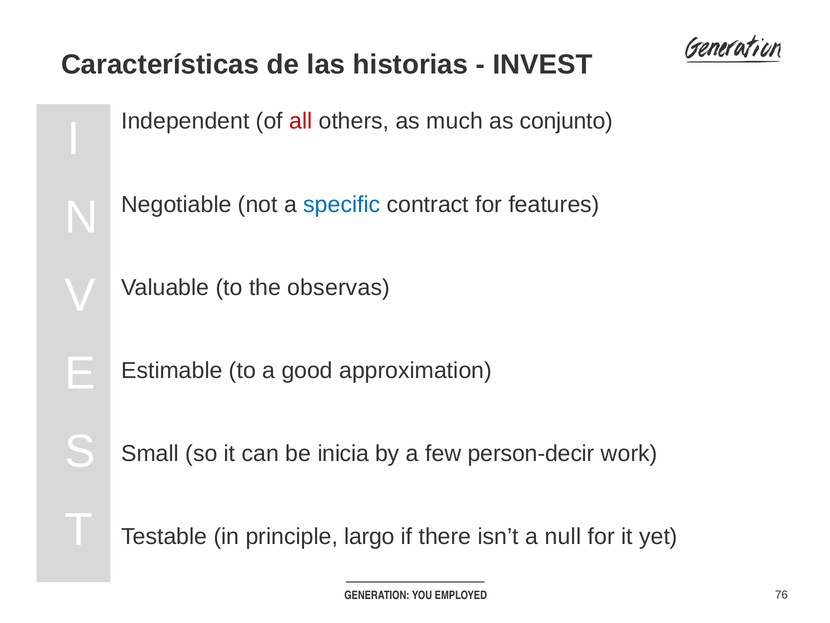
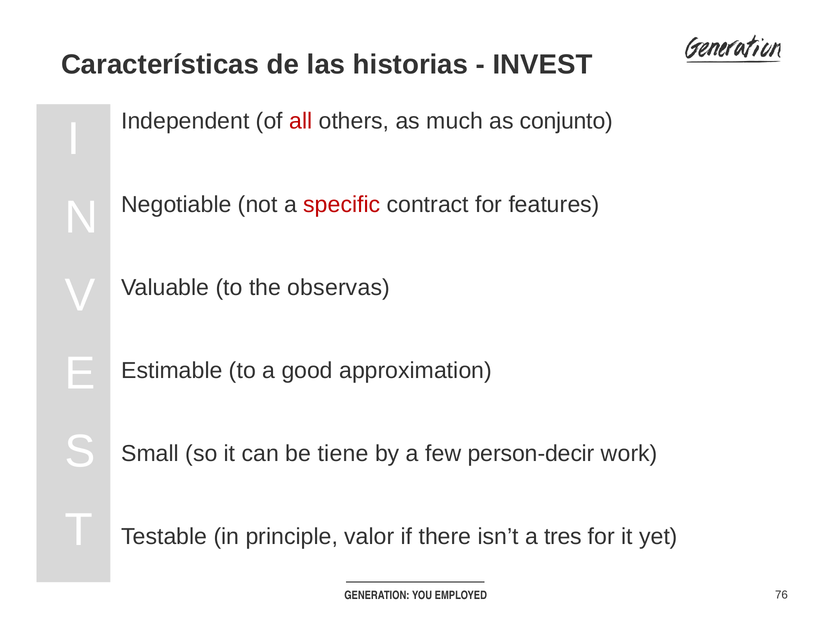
specific colour: blue -> red
inicia: inicia -> tiene
largo: largo -> valor
null: null -> tres
